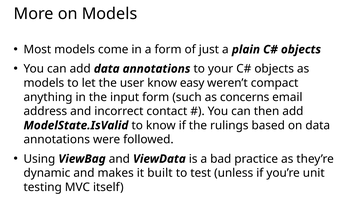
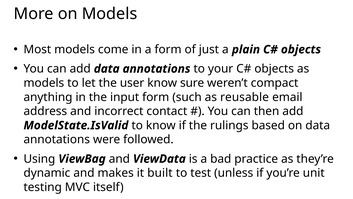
easy: easy -> sure
concerns: concerns -> reusable
